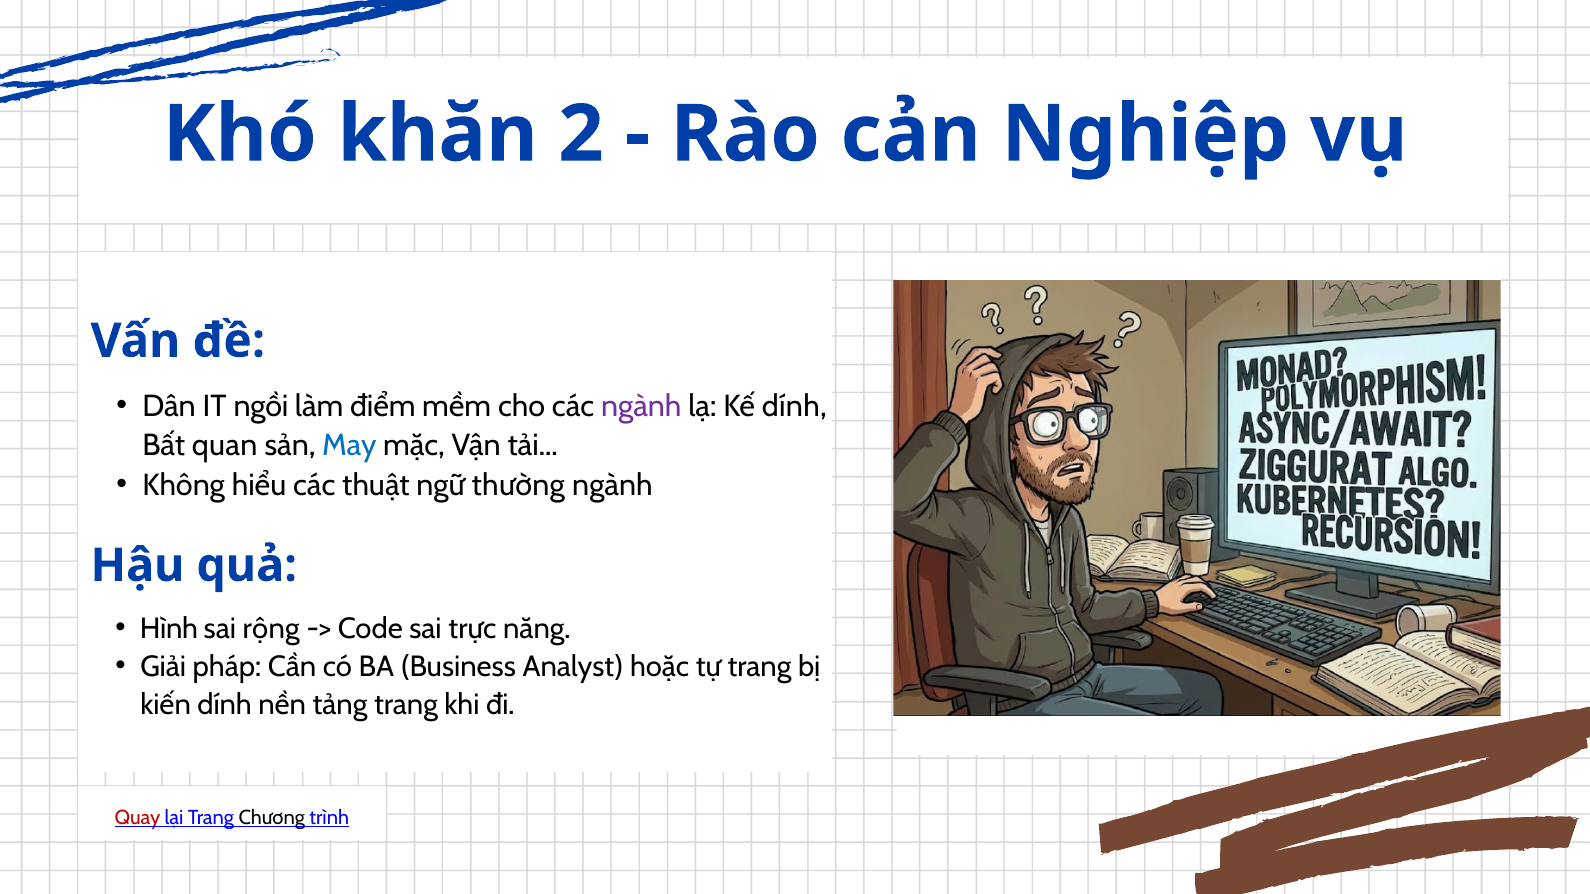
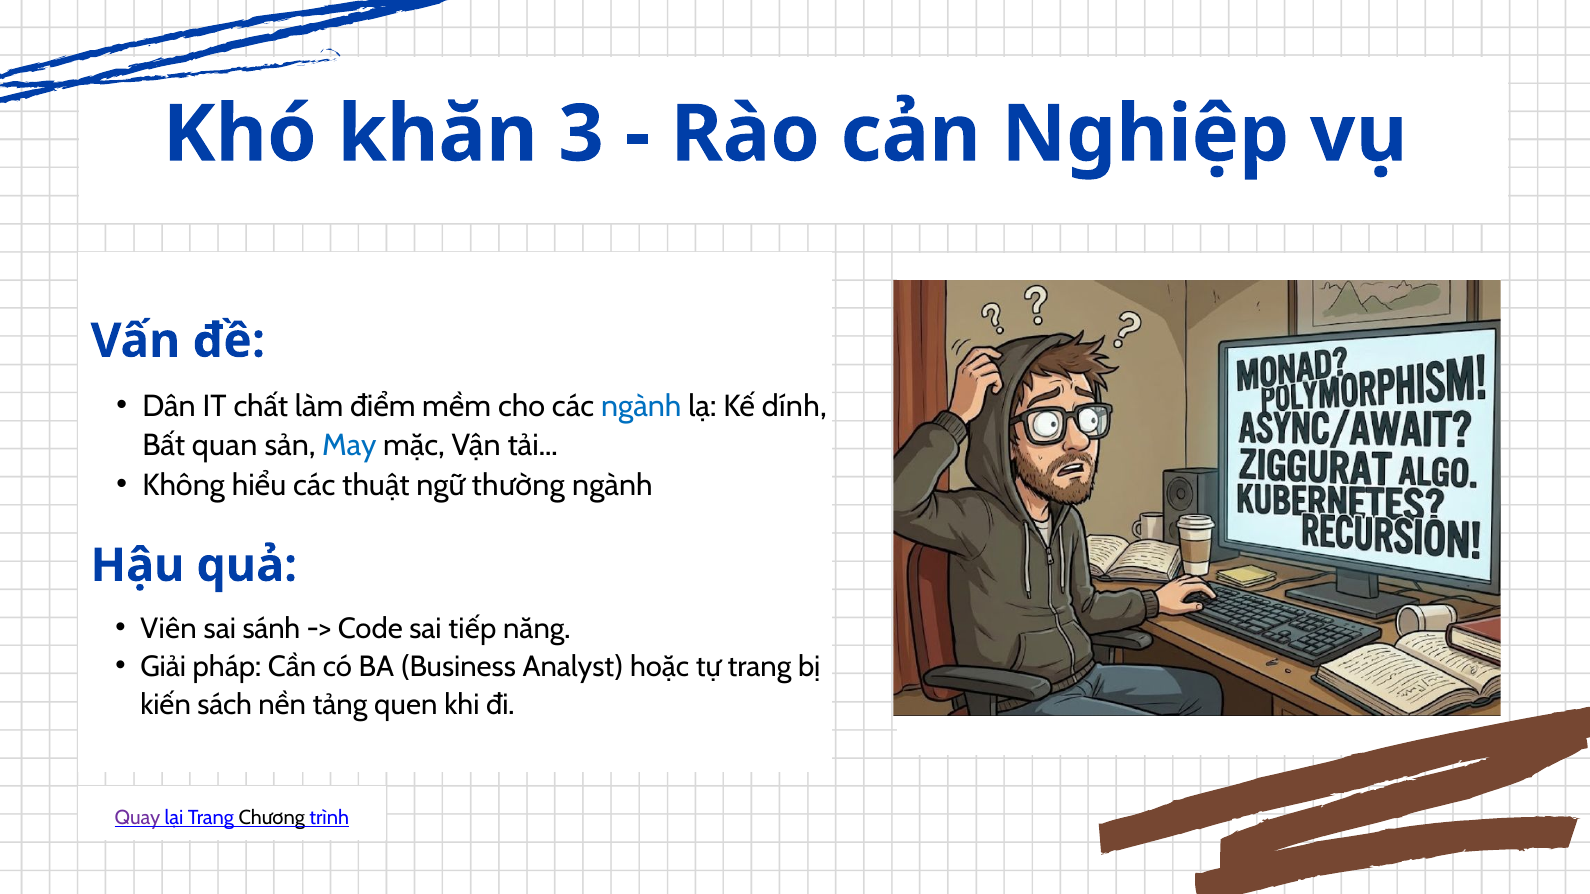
2: 2 -> 3
ngồi: ngồi -> chất
ngành at (641, 407) colour: purple -> blue
Hình: Hình -> Viên
rộng: rộng -> sánh
trực: trực -> tiếp
kiến dính: dính -> sách
tảng trang: trang -> quen
Quay colour: red -> purple
